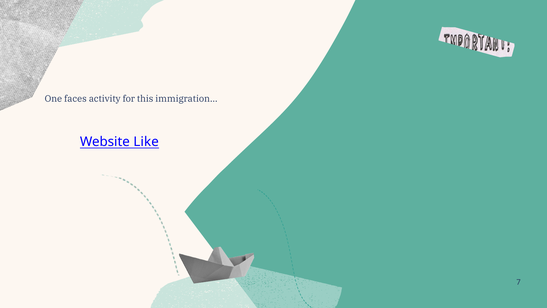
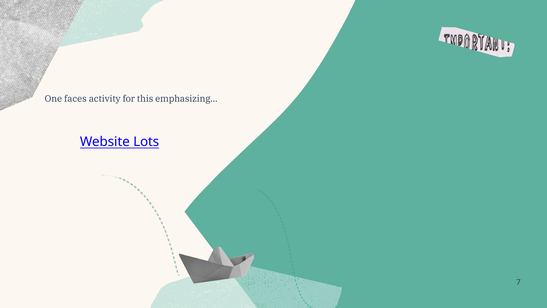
immigration: immigration -> emphasizing
Like: Like -> Lots
